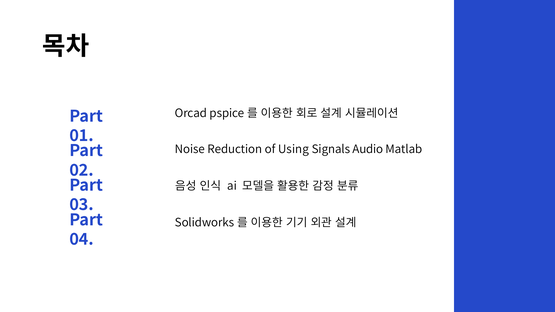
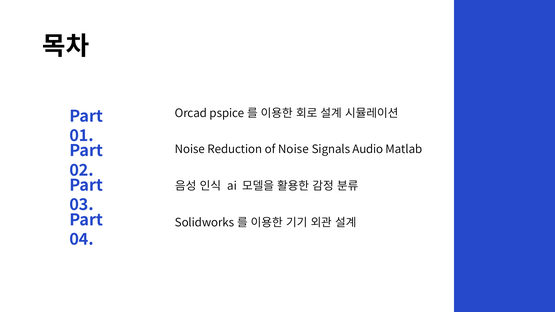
of Using: Using -> Noise
